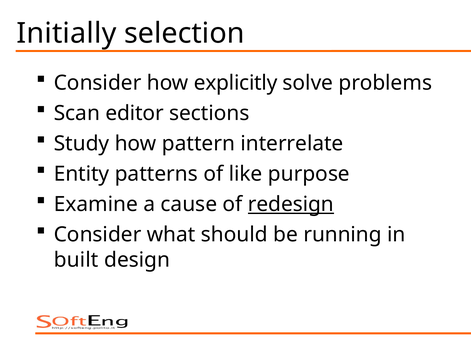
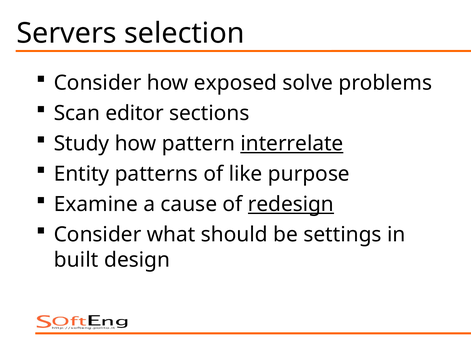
Initially: Initially -> Servers
explicitly: explicitly -> exposed
interrelate underline: none -> present
running: running -> settings
